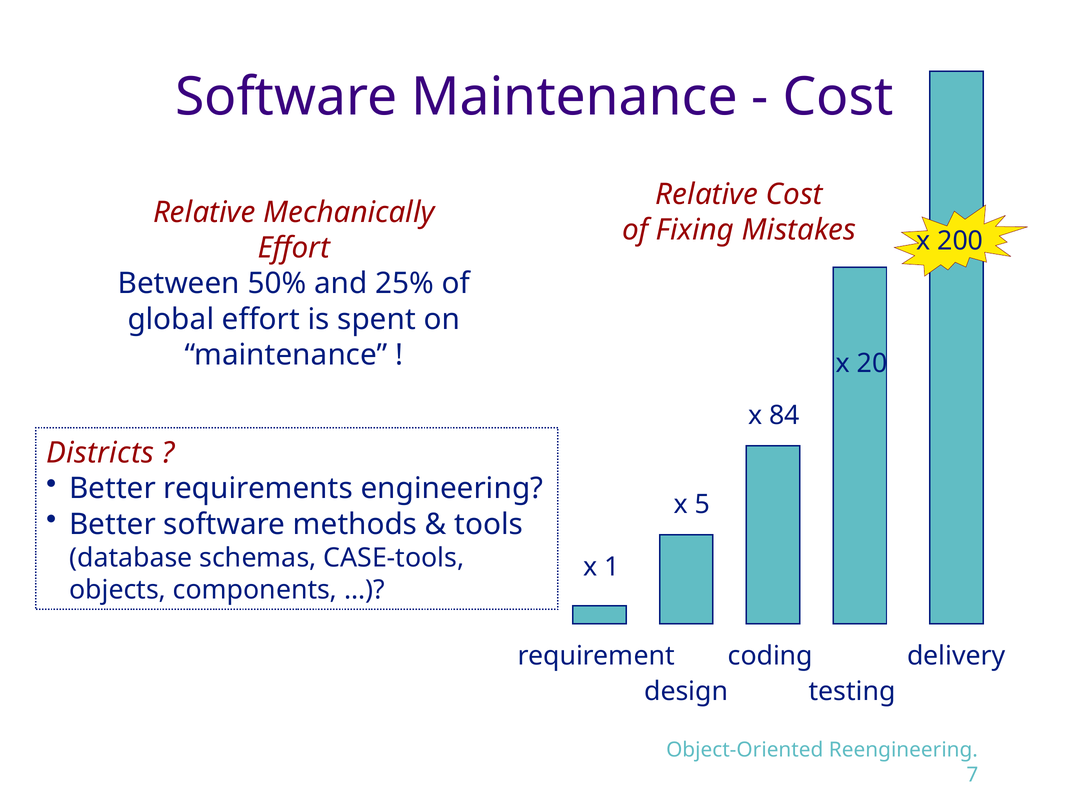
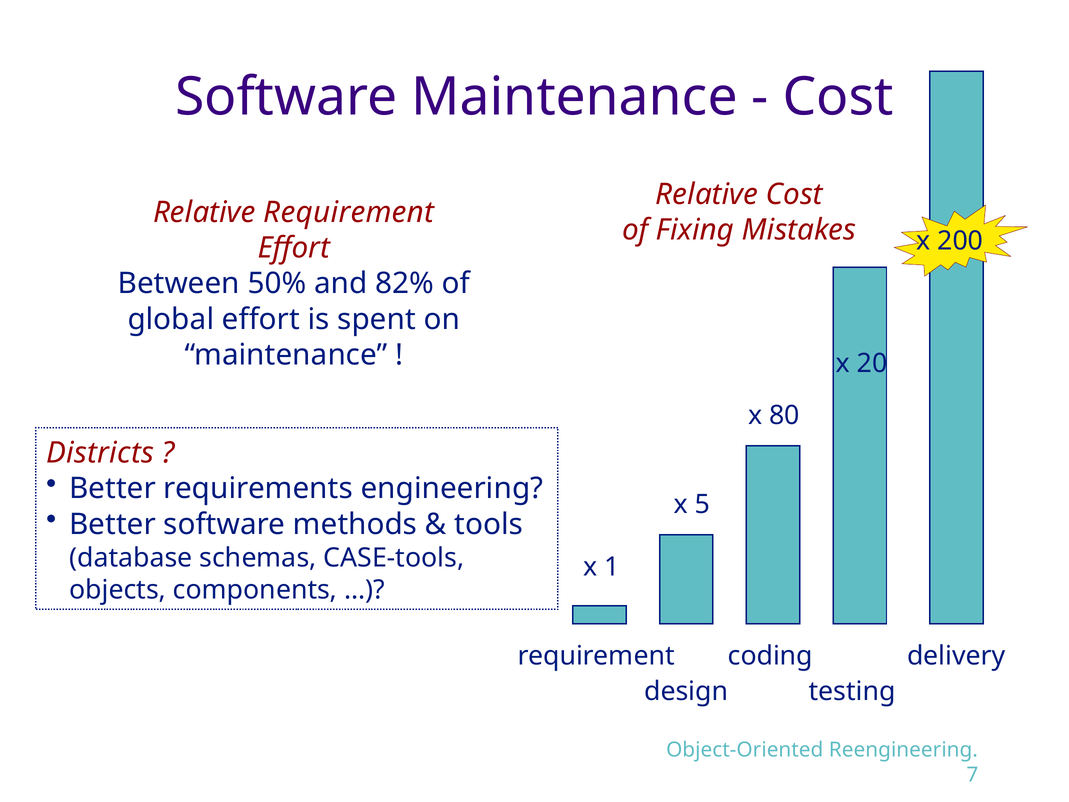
Relative Mechanically: Mechanically -> Requirement
25%: 25% -> 82%
84: 84 -> 80
